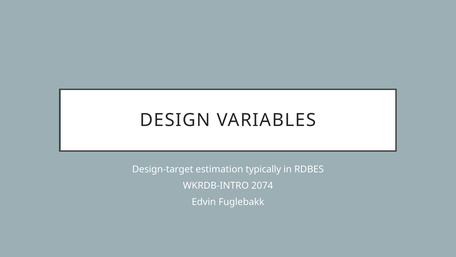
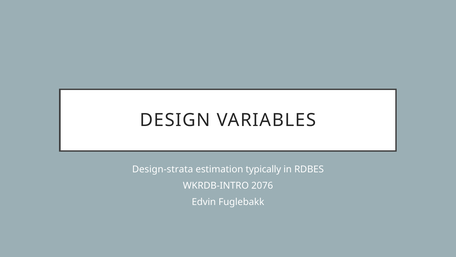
Design-target: Design-target -> Design-strata
2074: 2074 -> 2076
